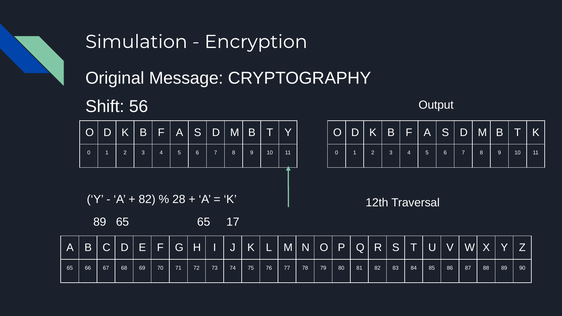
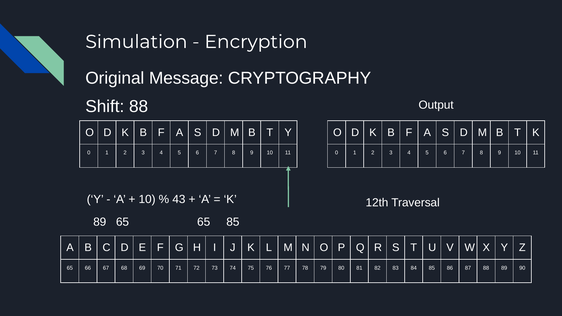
Shift 56: 56 -> 88
82 at (147, 199): 82 -> 10
28: 28 -> 43
65 17: 17 -> 85
